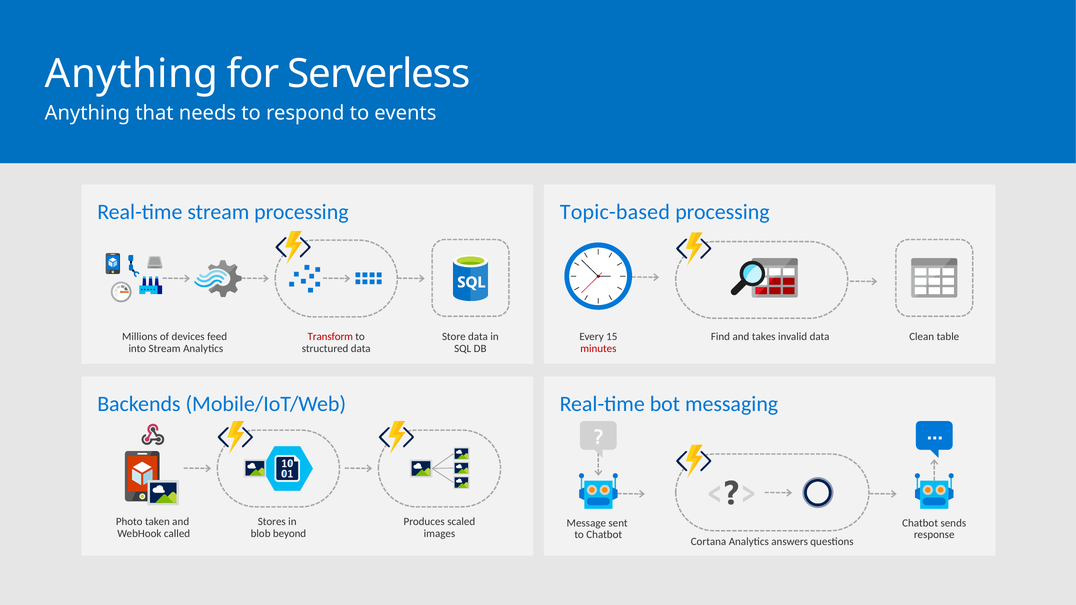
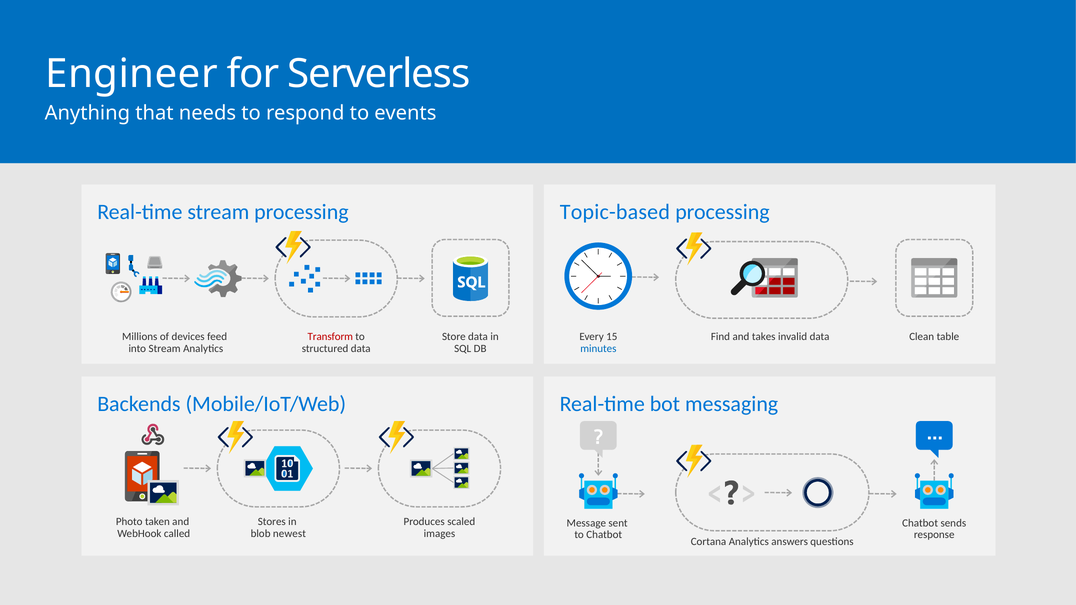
Anything at (132, 74): Anything -> Engineer
minutes colour: red -> blue
beyond: beyond -> newest
